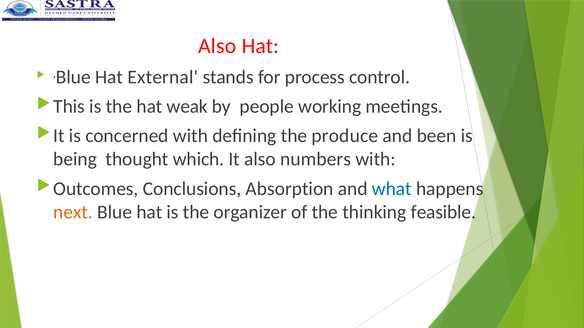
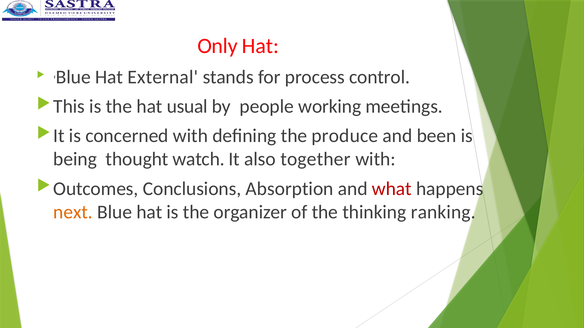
Also at (217, 46): Also -> Only
weak: weak -> usual
which: which -> watch
numbers: numbers -> together
what colour: blue -> red
feasible: feasible -> ranking
